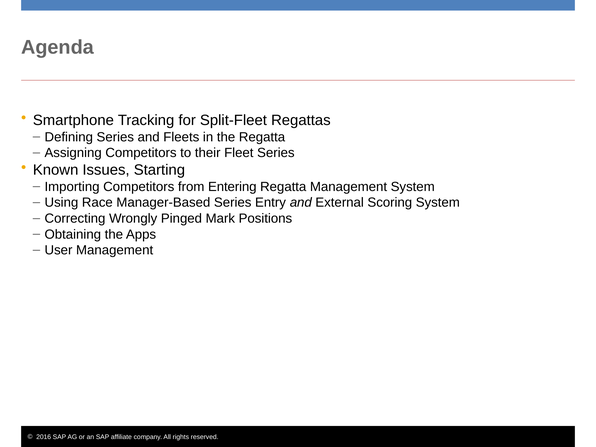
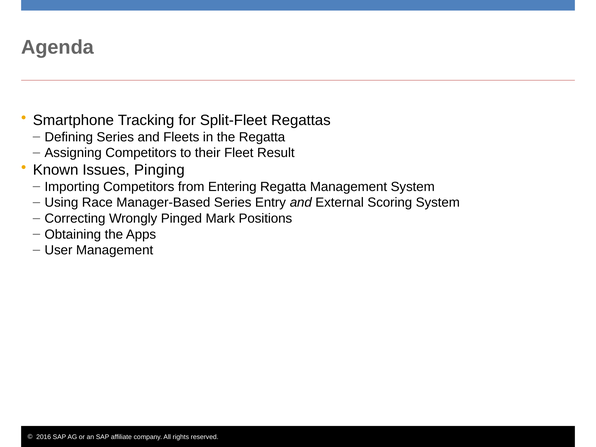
Fleet Series: Series -> Result
Starting: Starting -> Pinging
